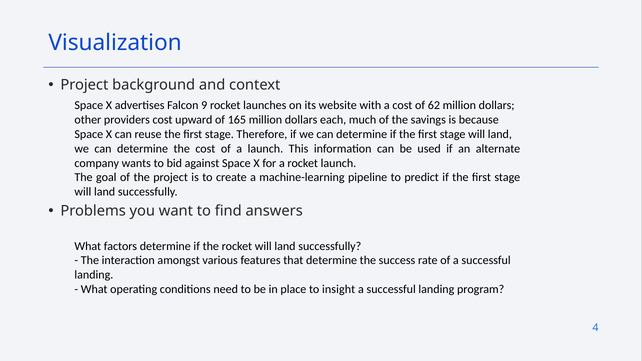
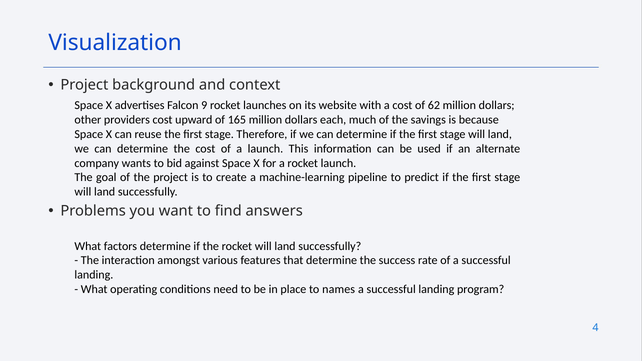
insight: insight -> names
